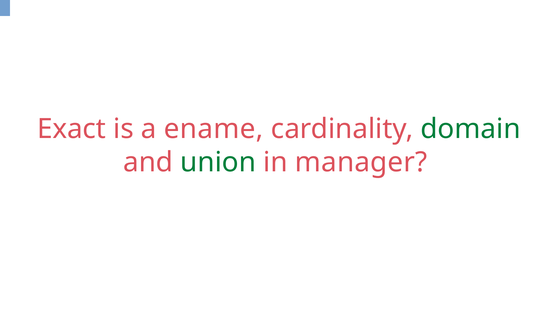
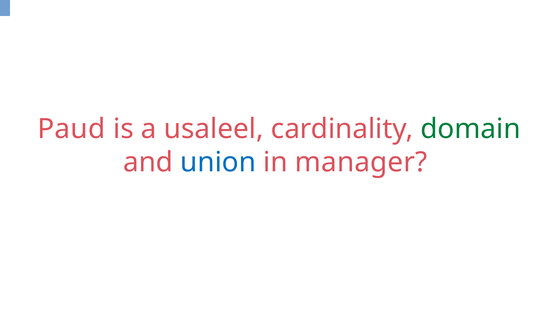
Exact: Exact -> Paud
ename: ename -> usaleel
union colour: green -> blue
